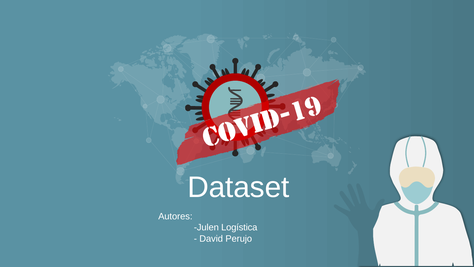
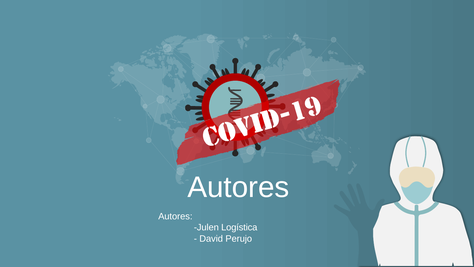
Dataset at (238, 187): Dataset -> Autores
